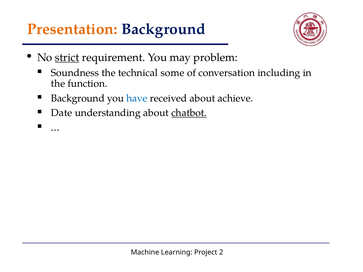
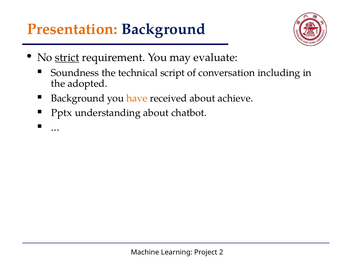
problem: problem -> evaluate
some: some -> script
function: function -> adopted
have colour: blue -> orange
Date: Date -> Pptx
chatbot underline: present -> none
